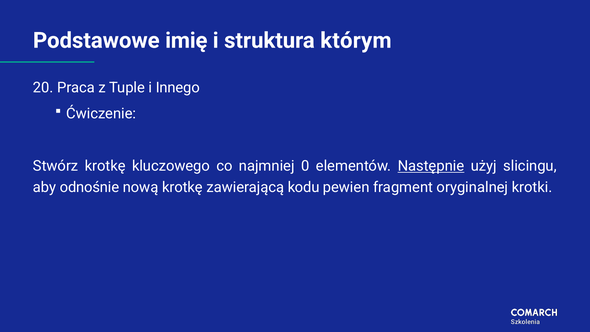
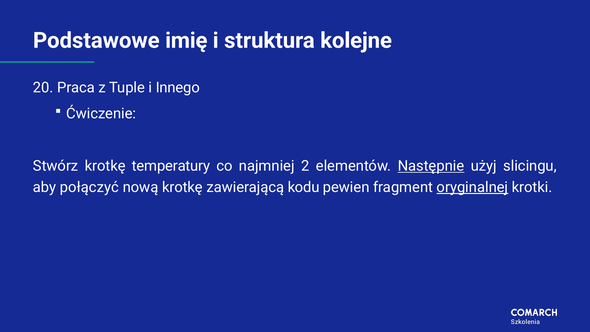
którym: którym -> kolejne
kluczowego: kluczowego -> temperatury
0: 0 -> 2
odnośnie: odnośnie -> połączyć
oryginalnej underline: none -> present
